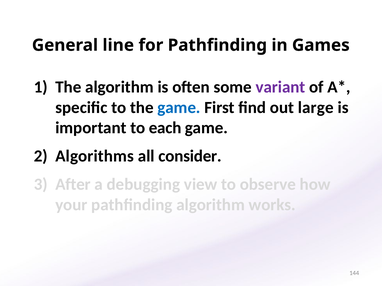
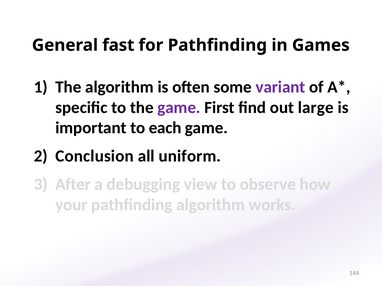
line: line -> fast
game at (179, 108) colour: blue -> purple
Algorithms: Algorithms -> Conclusion
consider: consider -> uniform
